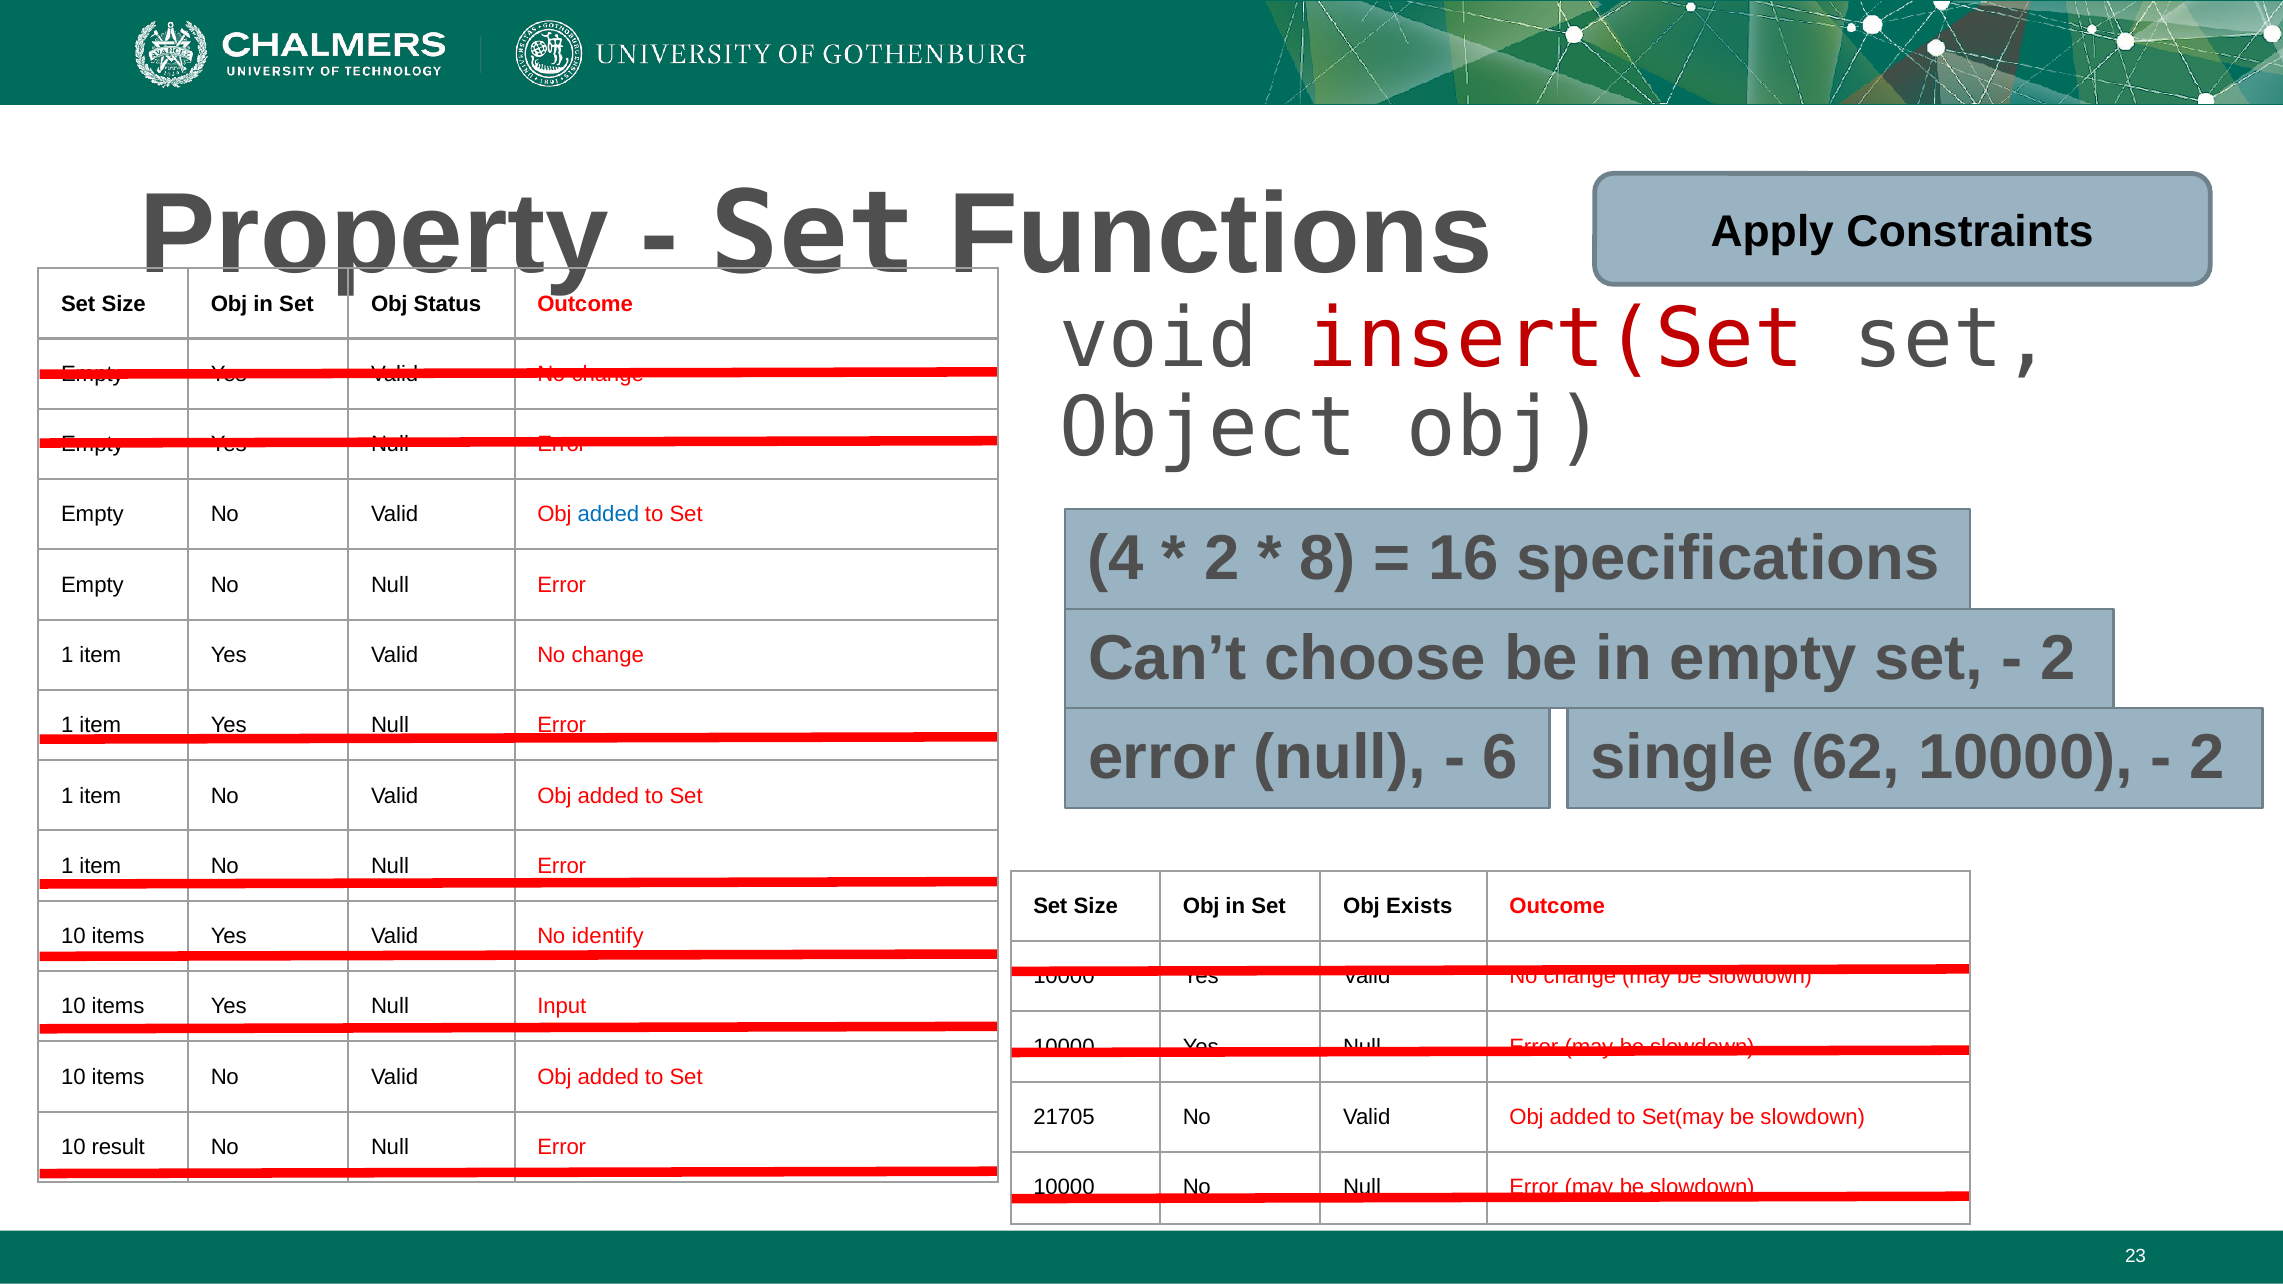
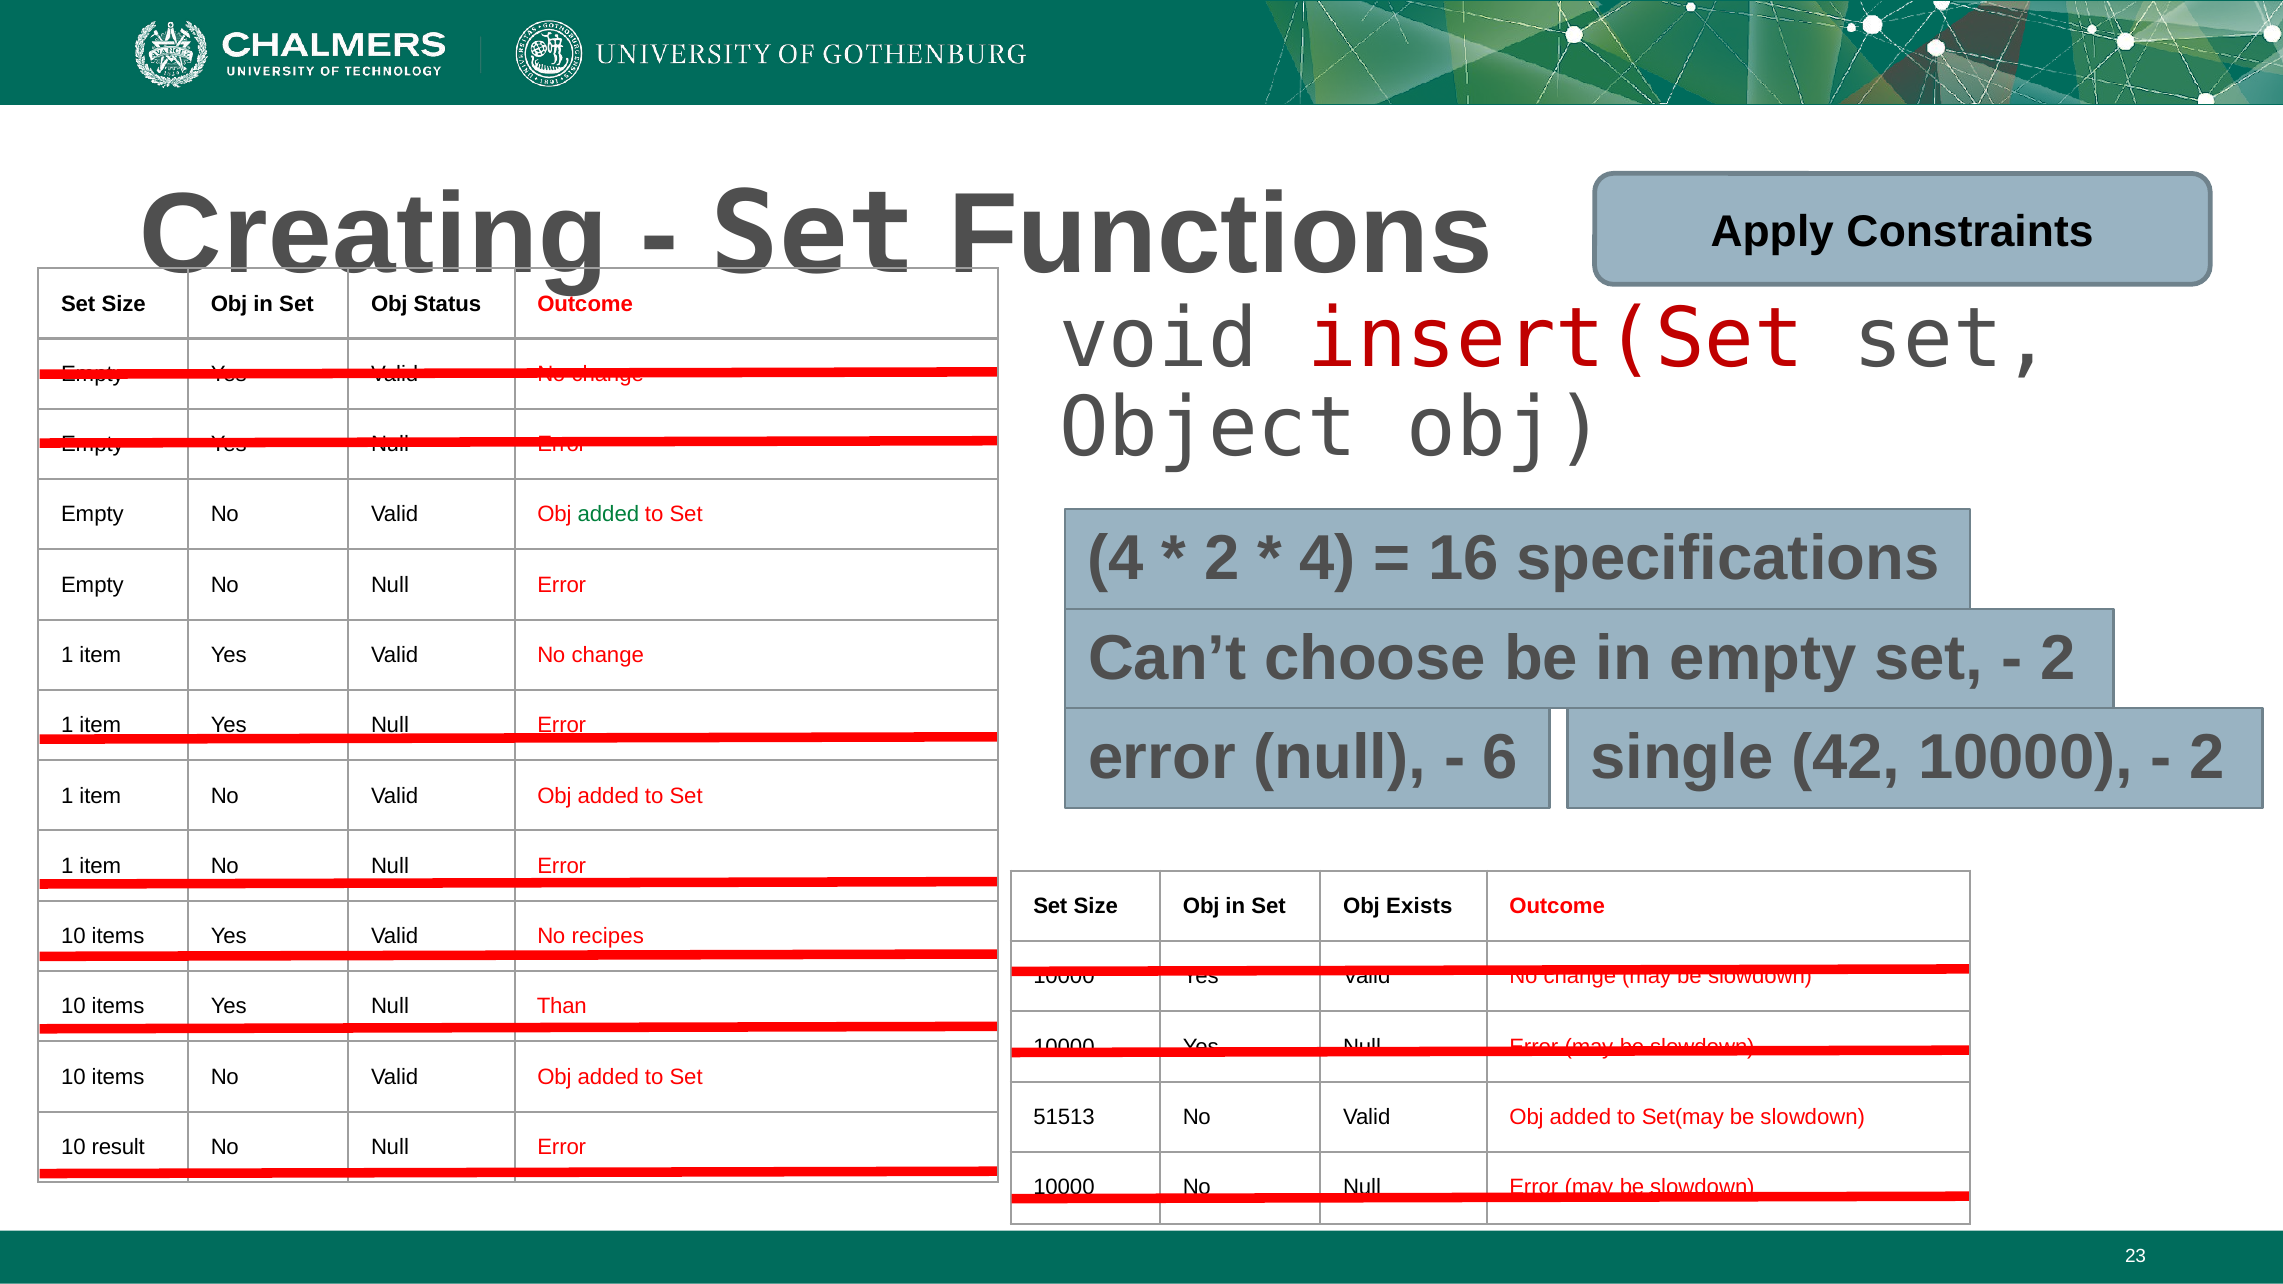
Property: Property -> Creating
added at (608, 515) colour: blue -> green
8 at (1327, 559): 8 -> 4
62: 62 -> 42
identify: identify -> recipes
Input: Input -> Than
21705: 21705 -> 51513
